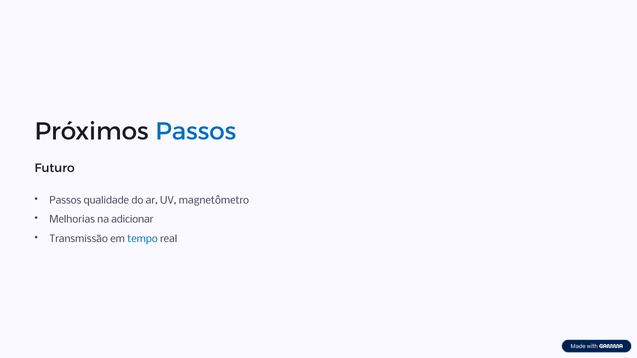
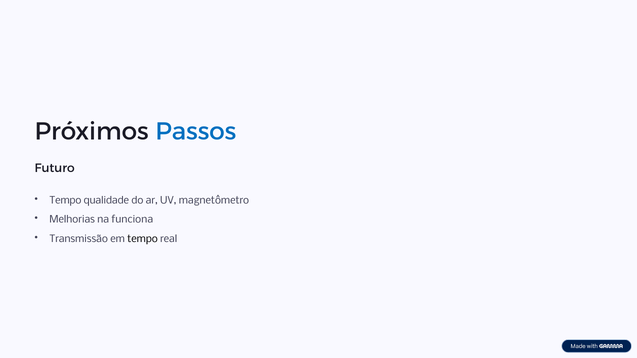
Passos at (65, 201): Passos -> Tempo
adicionar: adicionar -> funciona
tempo at (143, 239) colour: blue -> black
